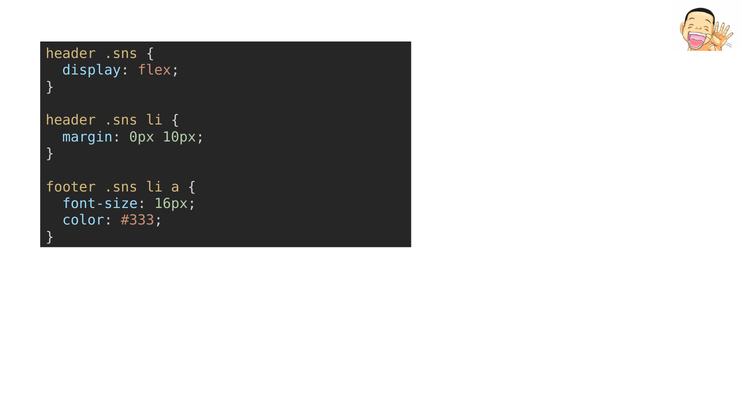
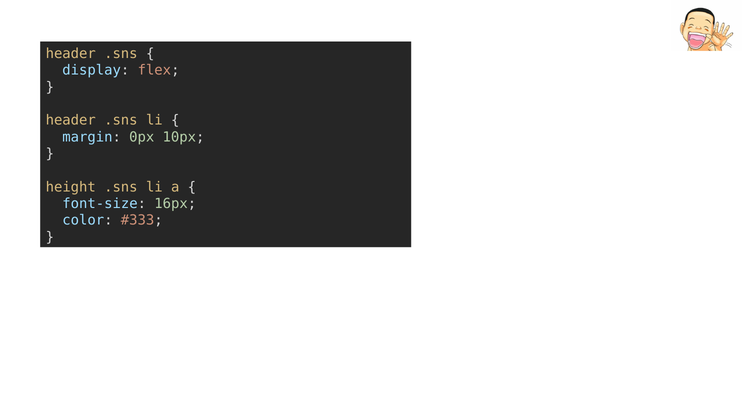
footer: footer -> height
